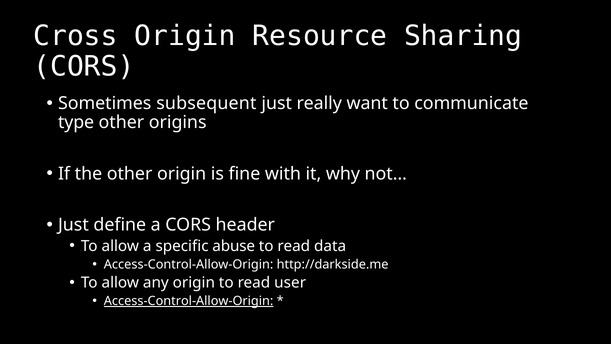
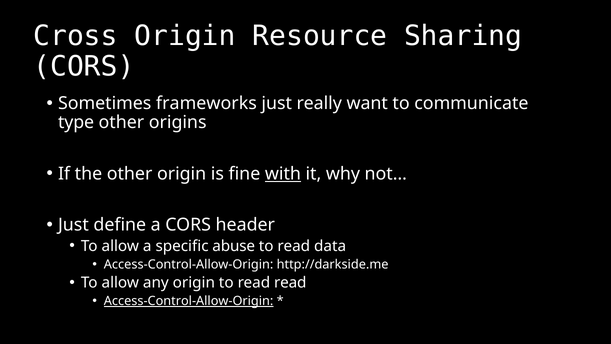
subsequent: subsequent -> frameworks
with underline: none -> present
read user: user -> read
